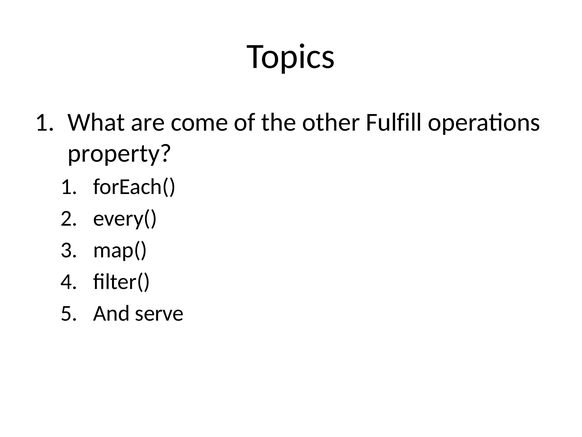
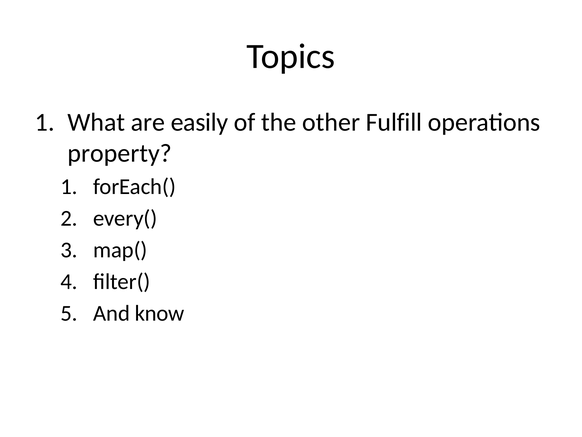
come: come -> easily
serve: serve -> know
